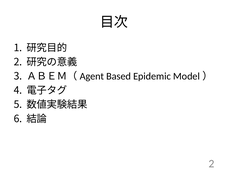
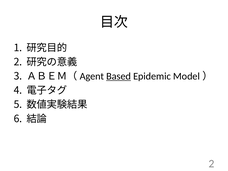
Based underline: none -> present
